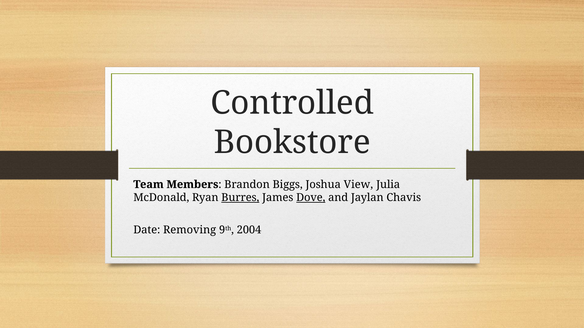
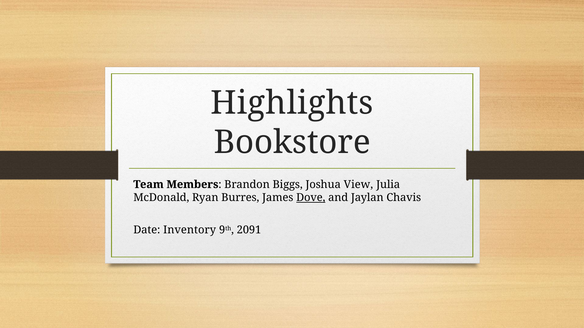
Controlled: Controlled -> Highlights
Burres underline: present -> none
Removing: Removing -> Inventory
2004: 2004 -> 2091
